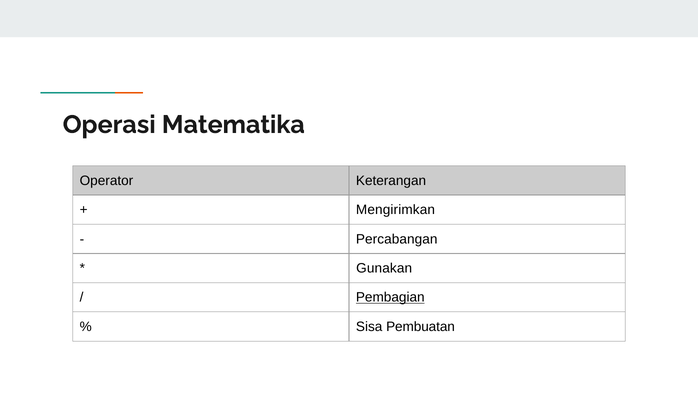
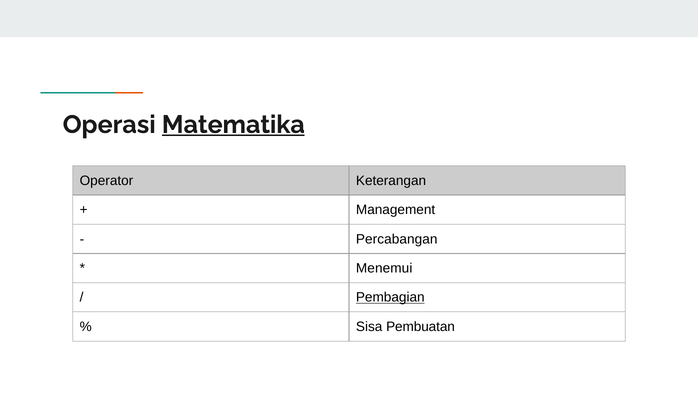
Matematika underline: none -> present
Mengirimkan: Mengirimkan -> Management
Gunakan: Gunakan -> Menemui
